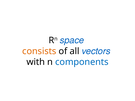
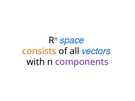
components colour: blue -> purple
